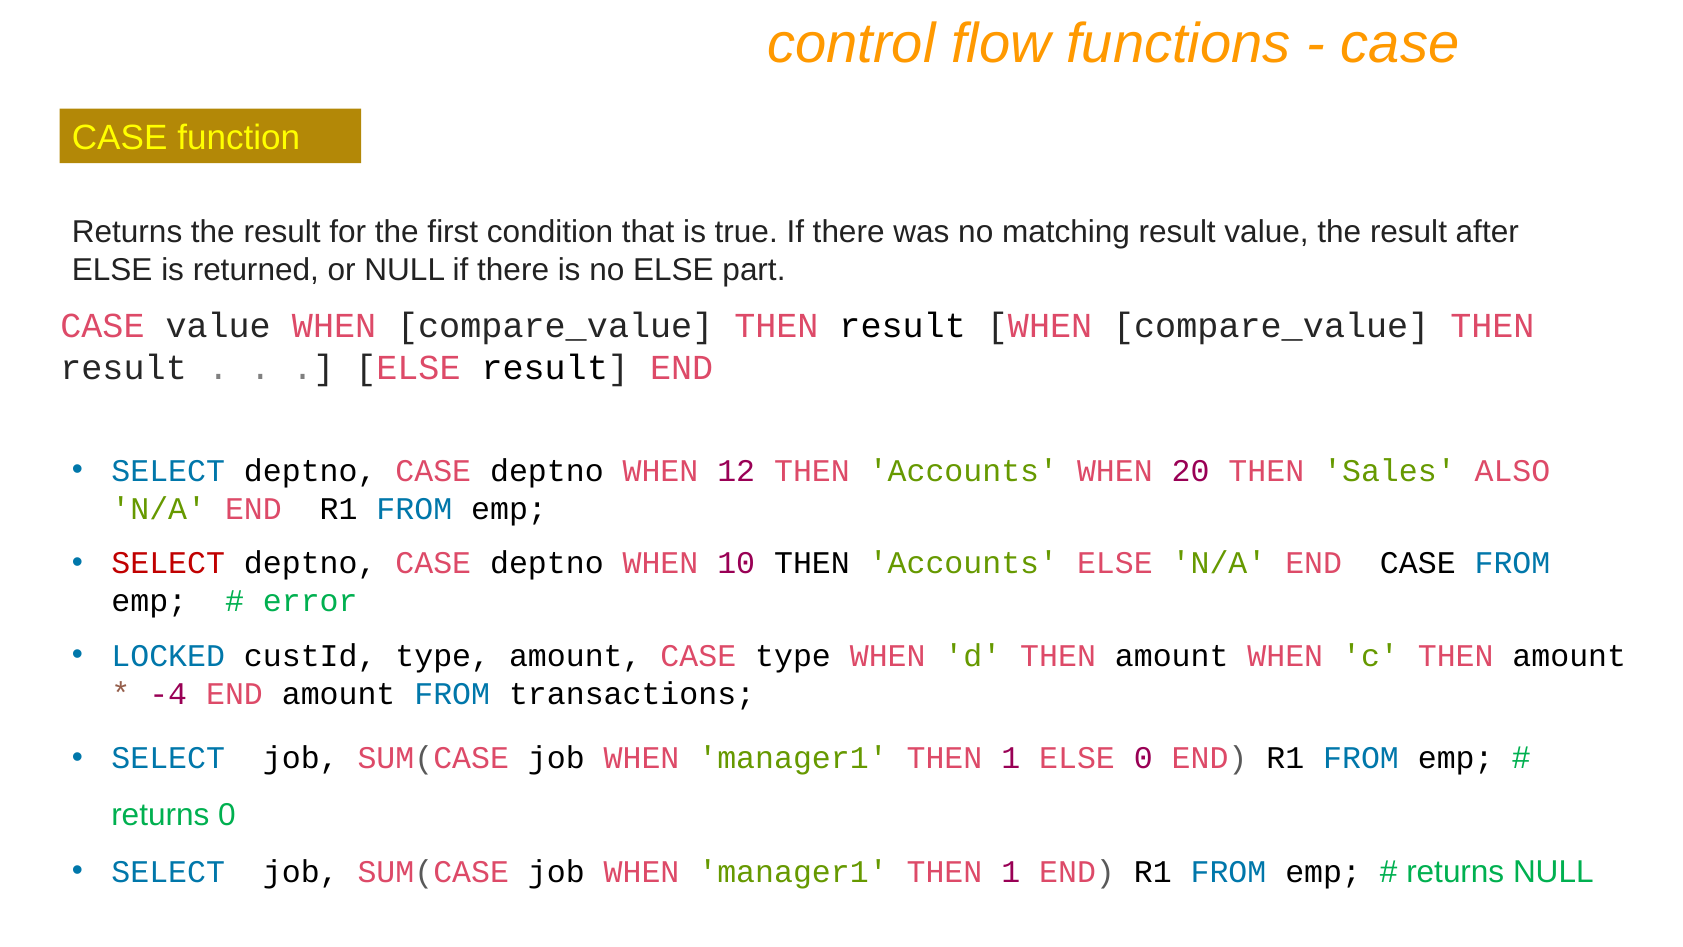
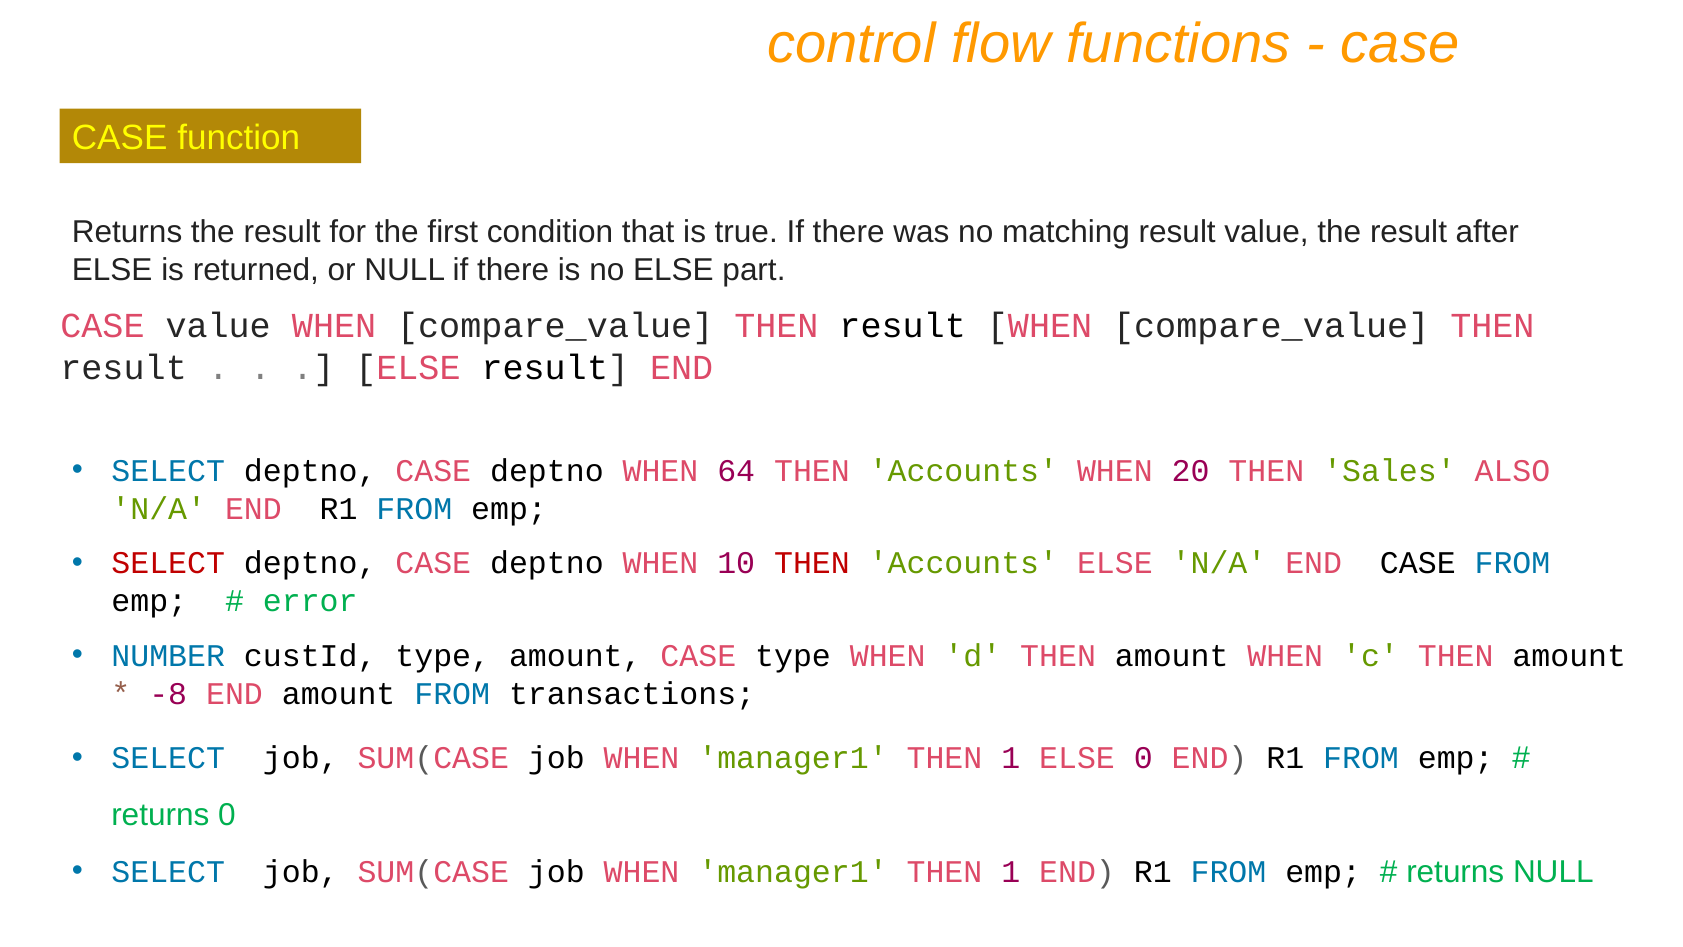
12: 12 -> 64
THEN at (812, 563) colour: black -> red
LOCKED: LOCKED -> NUMBER
-4: -4 -> -8
